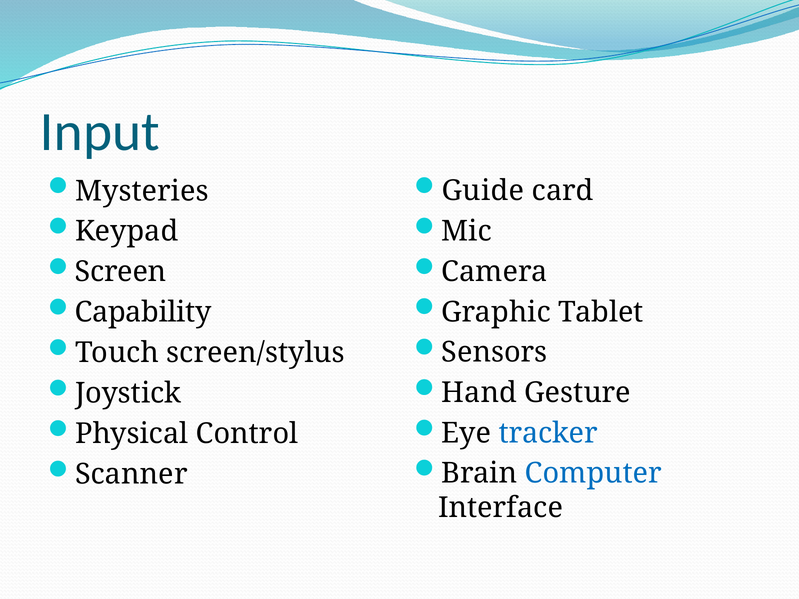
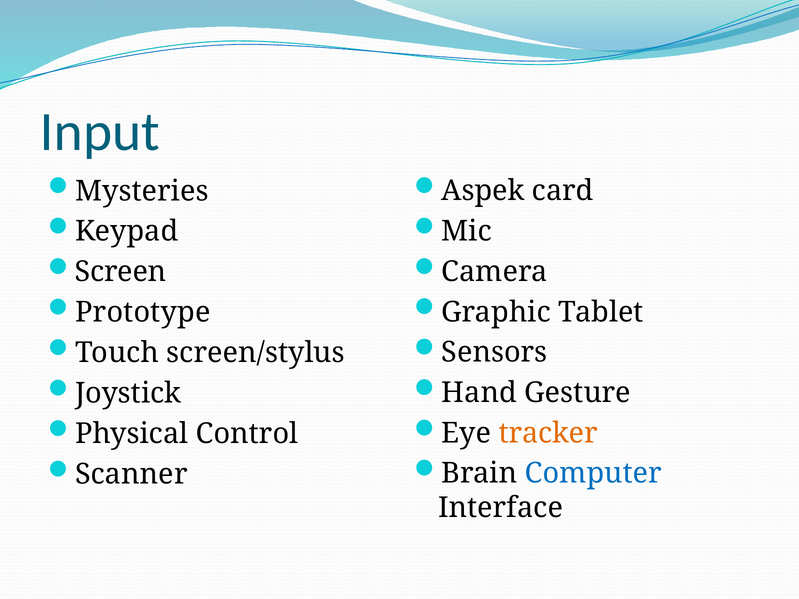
Guide: Guide -> Aspek
Capability: Capability -> Prototype
tracker colour: blue -> orange
